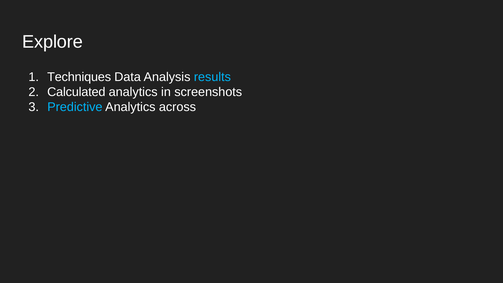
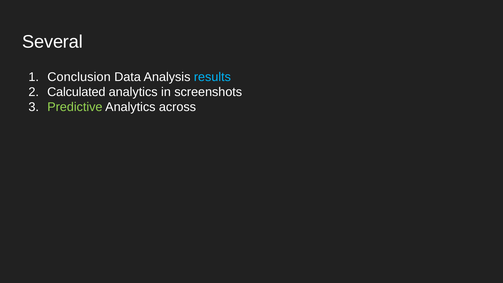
Explore: Explore -> Several
Techniques: Techniques -> Conclusion
Predictive colour: light blue -> light green
